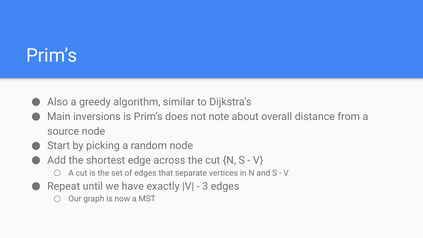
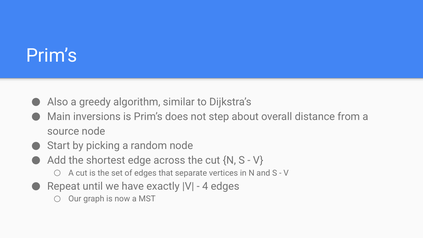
note: note -> step
3: 3 -> 4
